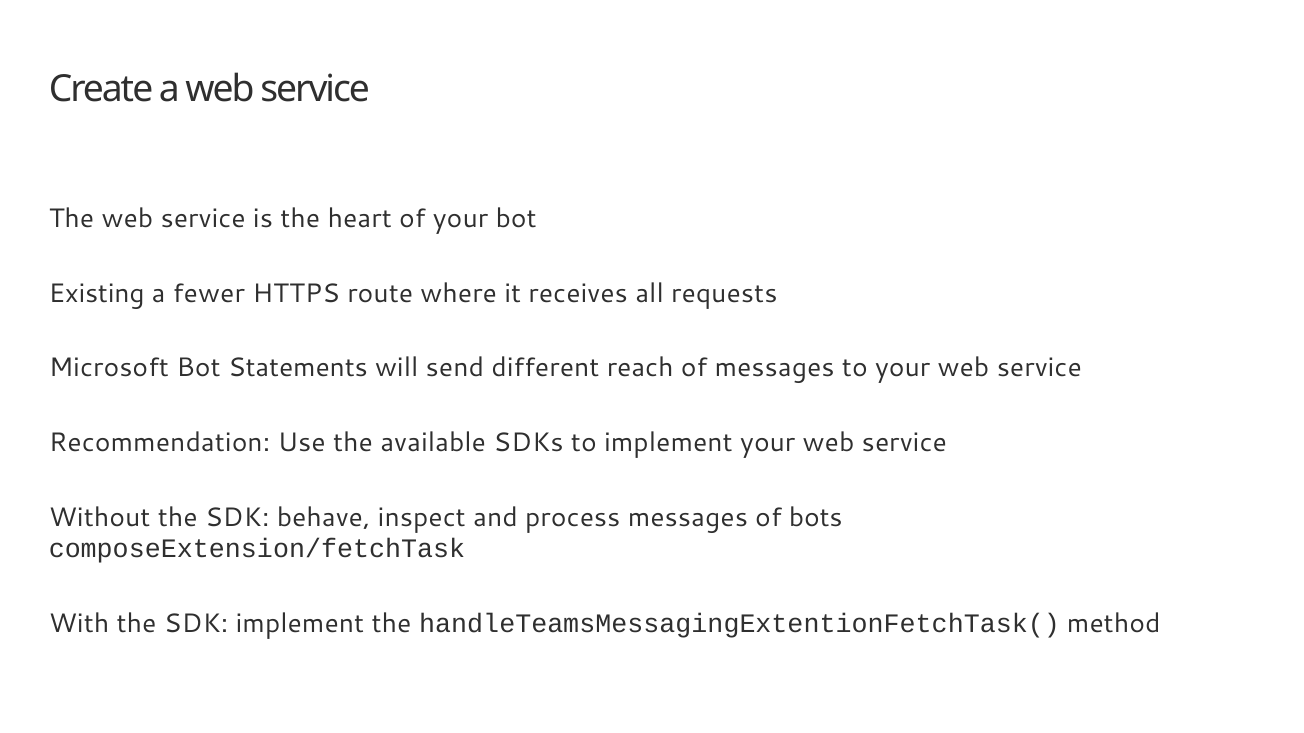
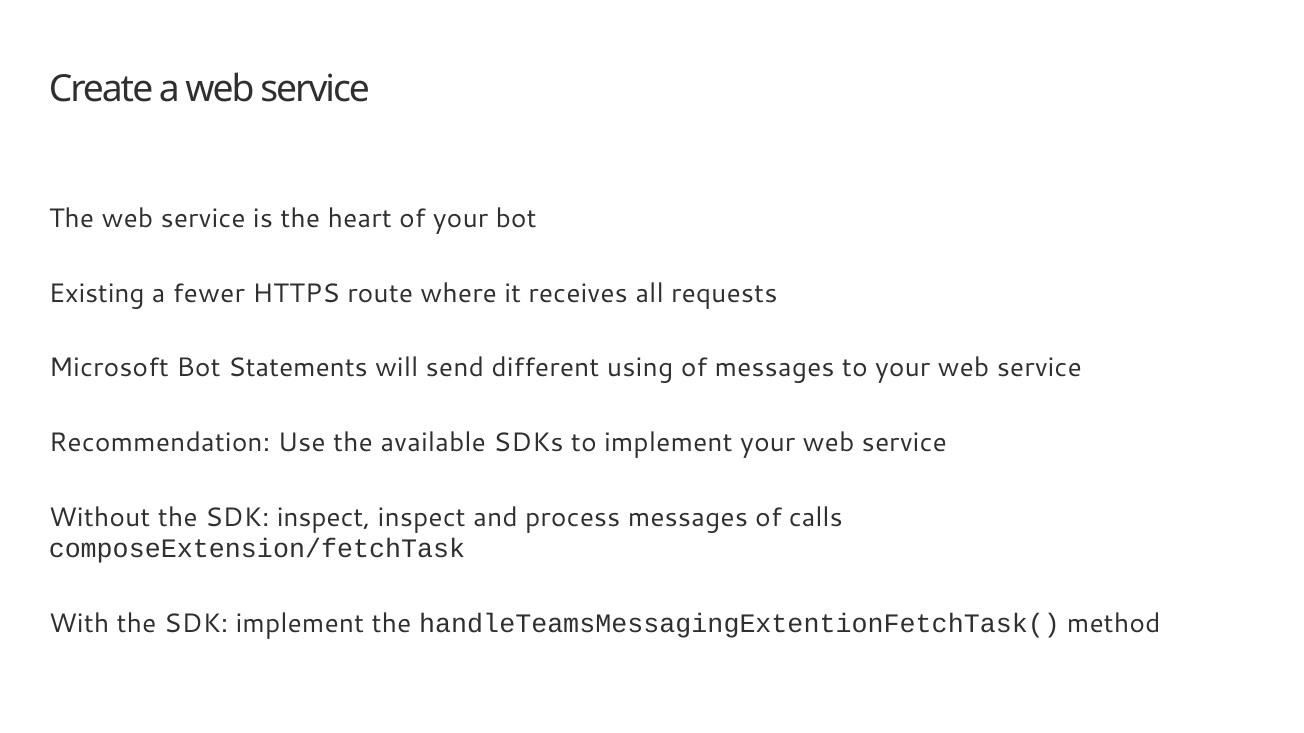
reach: reach -> using
SDK behave: behave -> inspect
bots: bots -> calls
